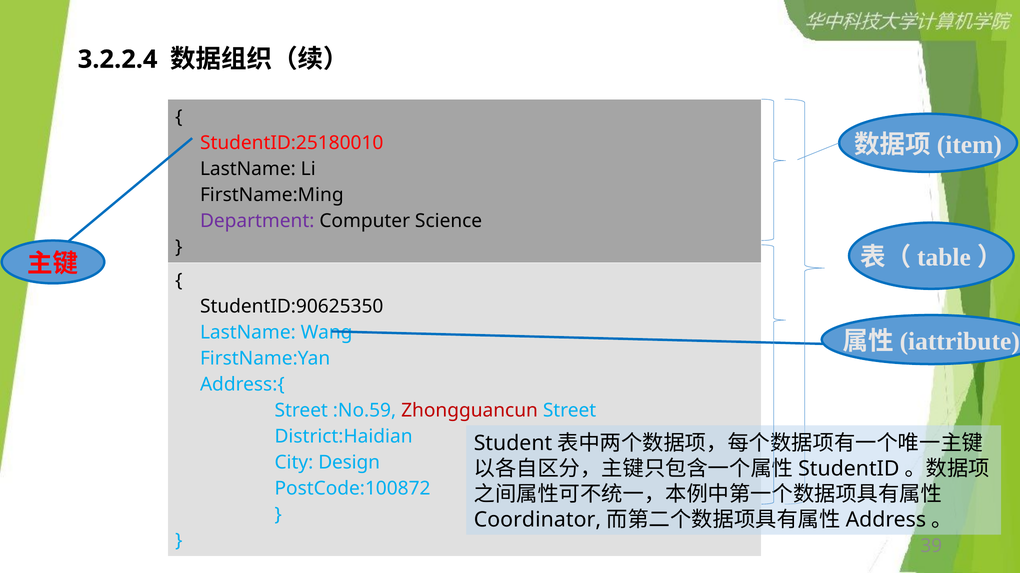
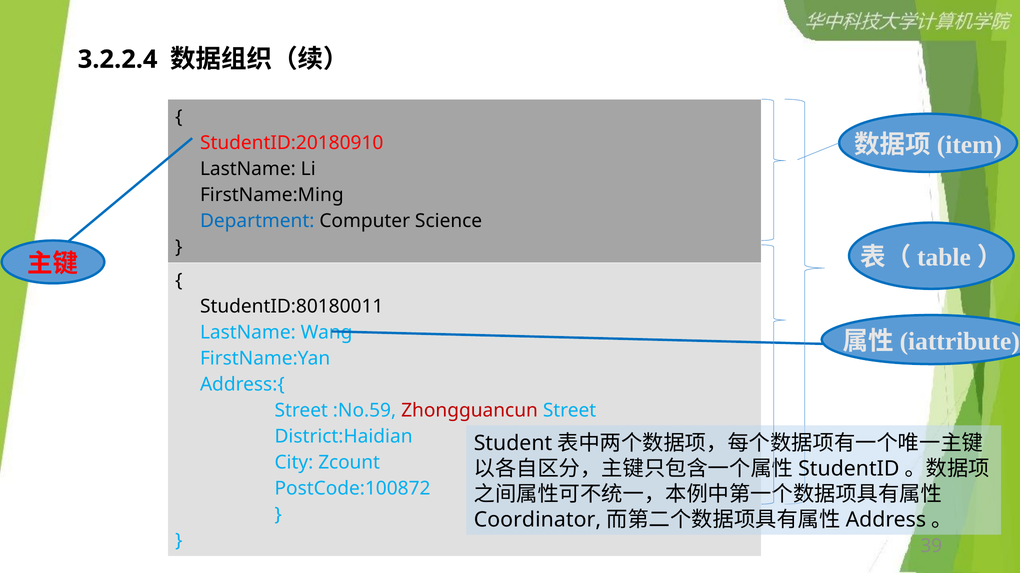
StudentID:25180010: StudentID:25180010 -> StudentID:20180910
Department colour: purple -> blue
StudentID:90625350: StudentID:90625350 -> StudentID:80180011
Design: Design -> Zcount
